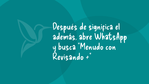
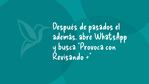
significa: significa -> pasados
Menudo: Menudo -> Provoca
